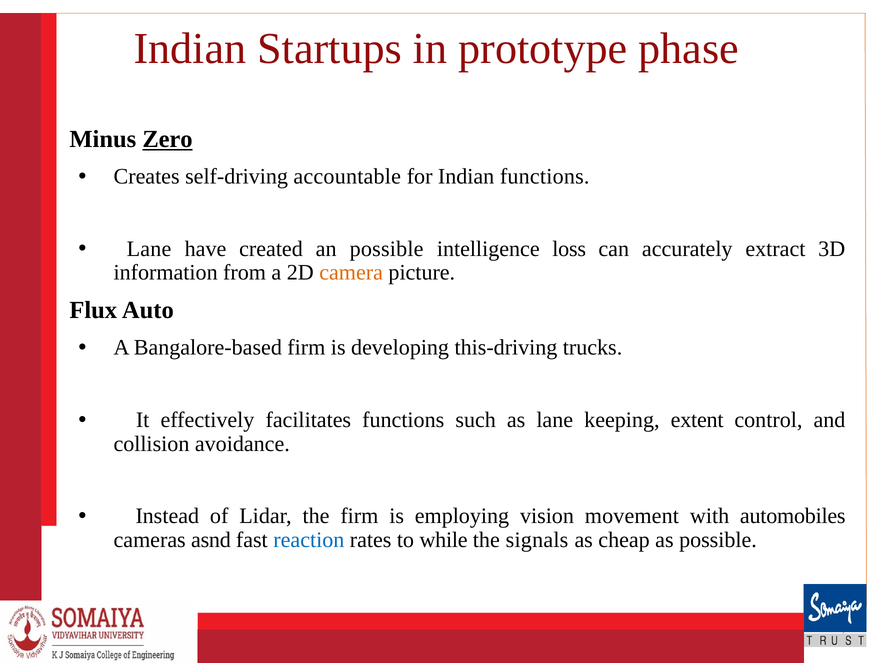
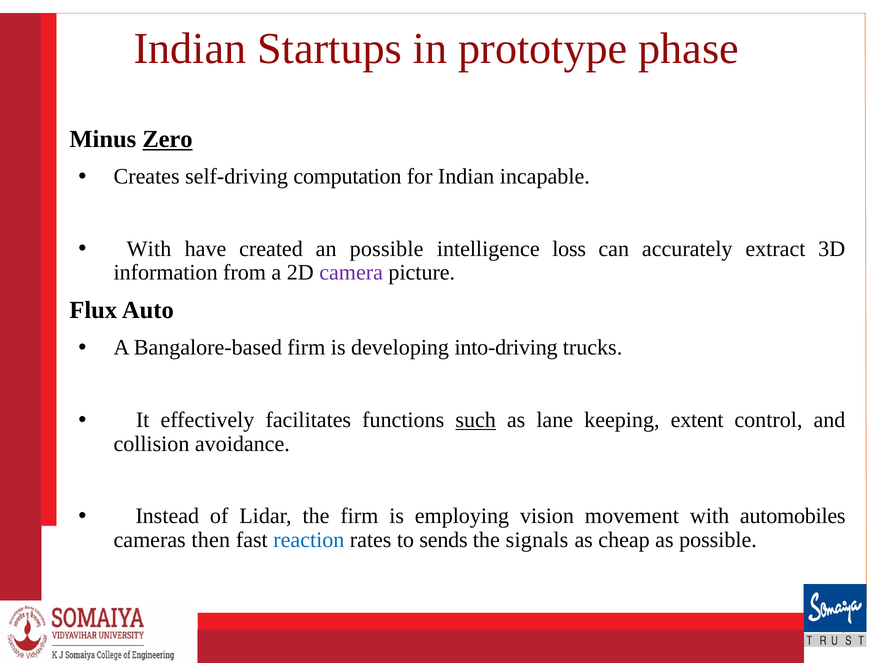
accountable: accountable -> computation
Indian functions: functions -> incapable
Lane at (149, 249): Lane -> With
camera colour: orange -> purple
this-driving: this-driving -> into-driving
such underline: none -> present
asnd: asnd -> then
while: while -> sends
